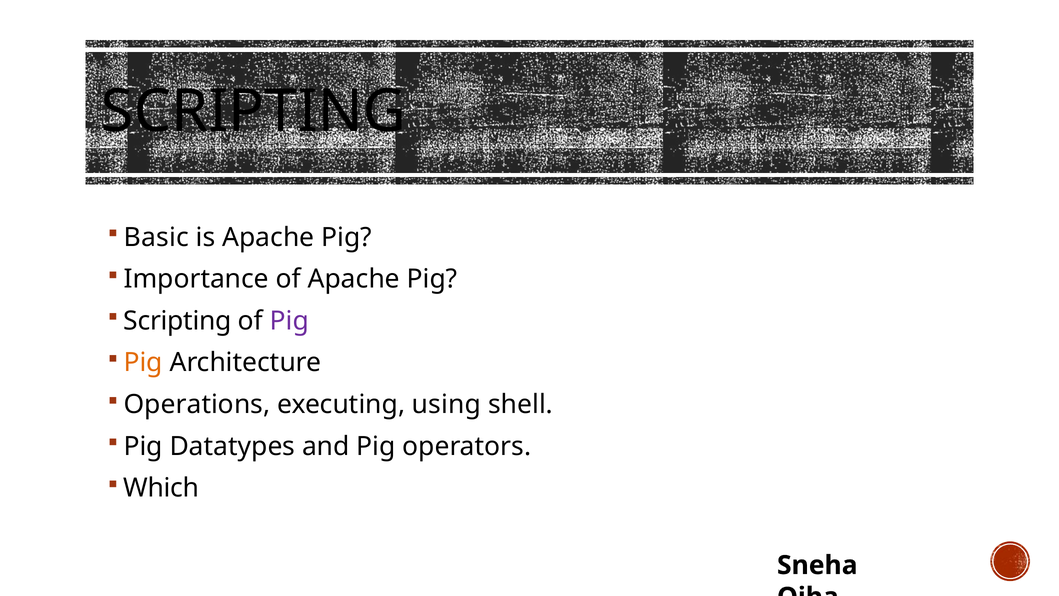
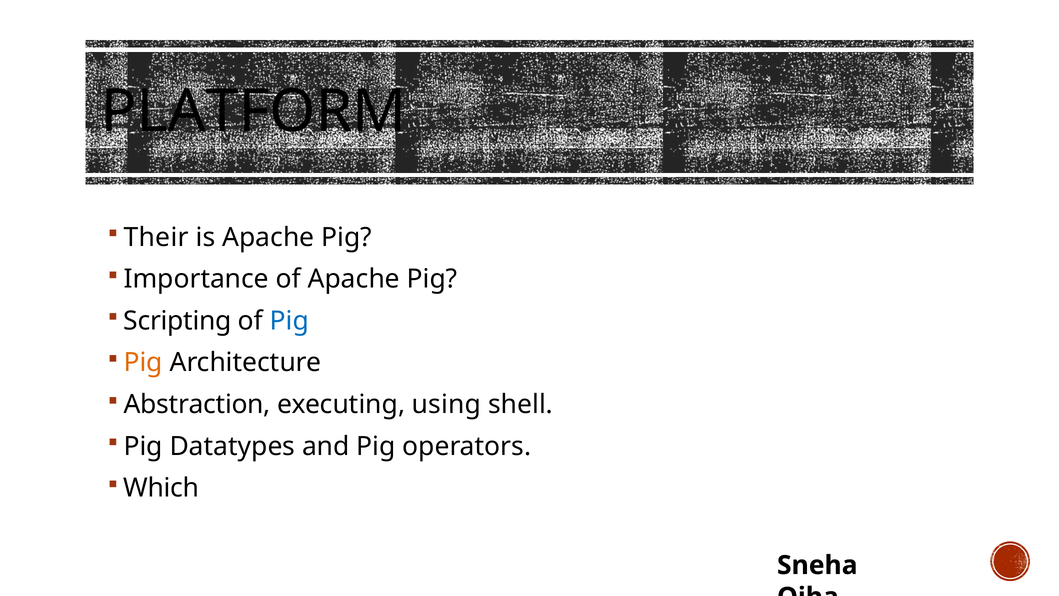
SCRIPTING at (254, 112): SCRIPTING -> PLATFORM
Basic: Basic -> Their
Pig at (289, 321) colour: purple -> blue
Operations: Operations -> Abstraction
